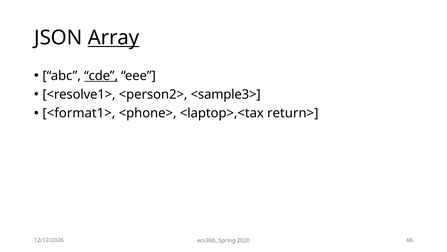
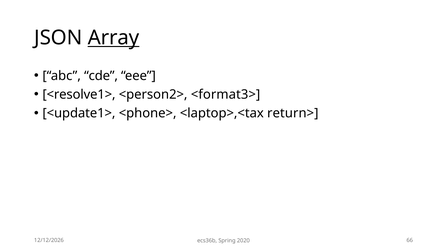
cde underline: present -> none
<sample3>: <sample3> -> <format3>
<format1>: <format1> -> <update1>
